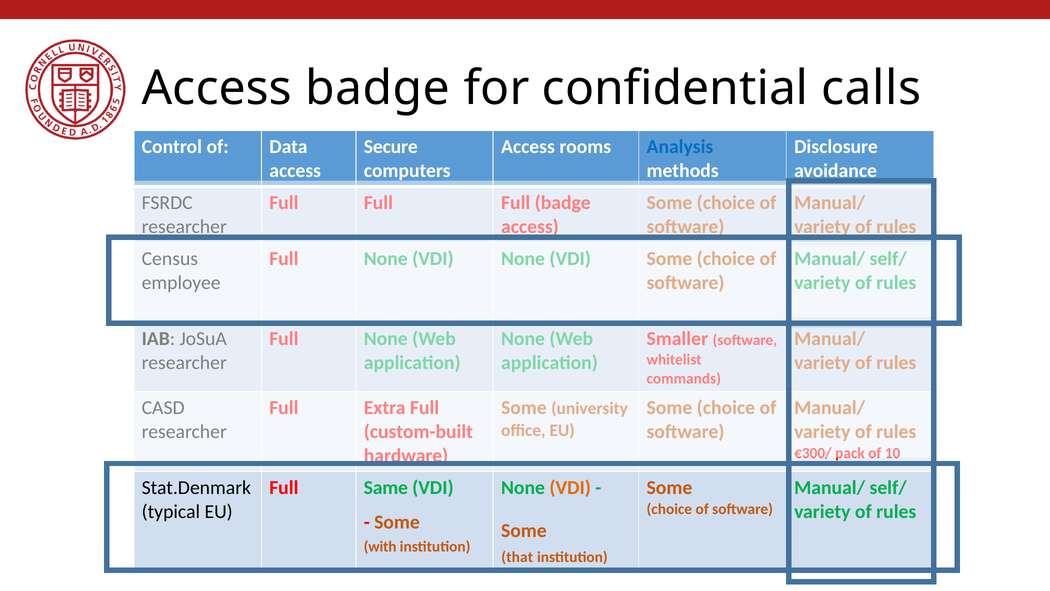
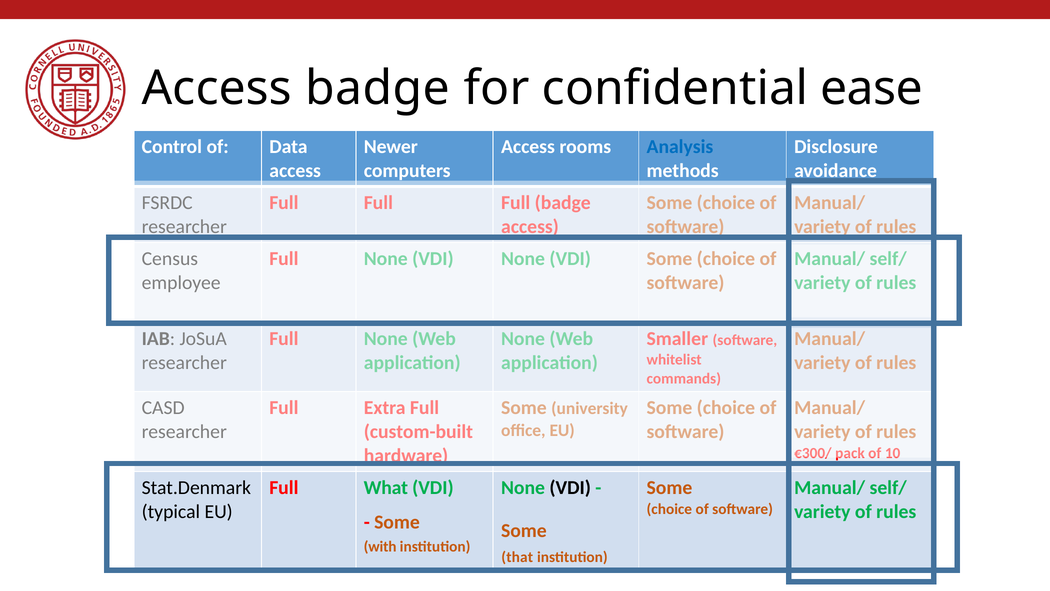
calls: calls -> ease
Secure: Secure -> Newer
Same: Same -> What
VDI at (570, 488) colour: orange -> black
